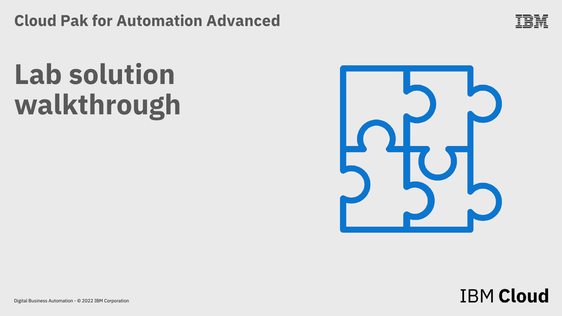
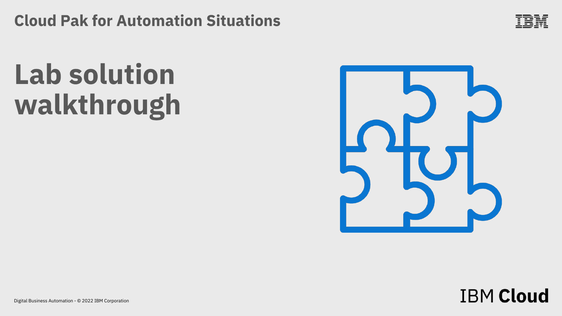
Advanced: Advanced -> Situations
